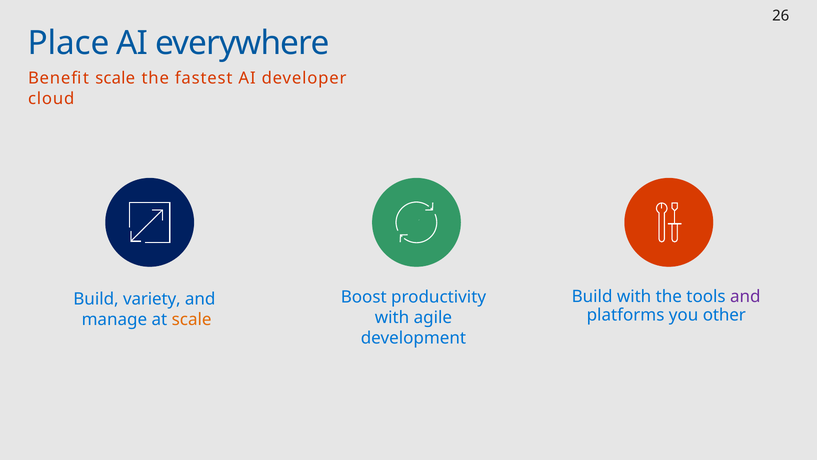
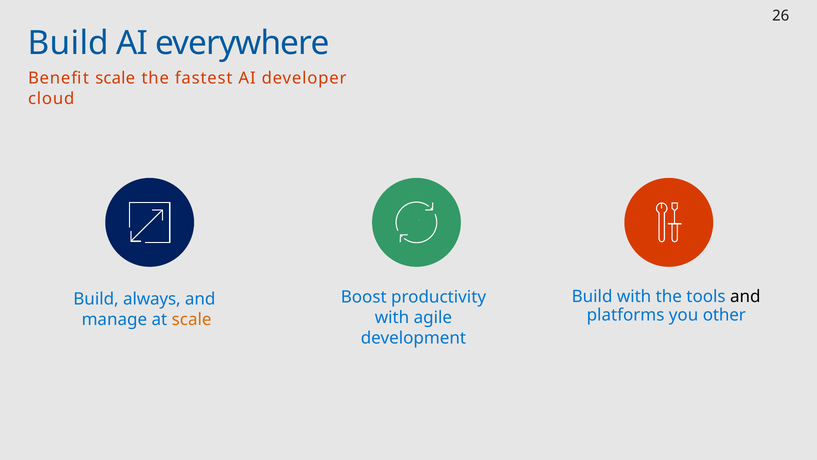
Place at (69, 43): Place -> Build
and at (745, 296) colour: purple -> black
variety: variety -> always
